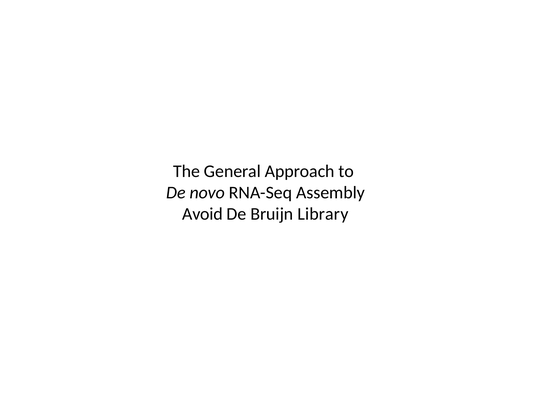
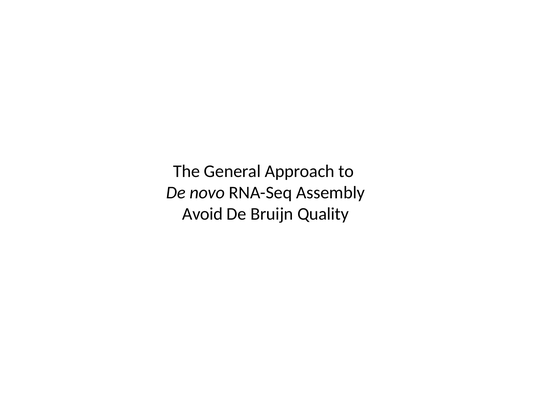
Library: Library -> Quality
